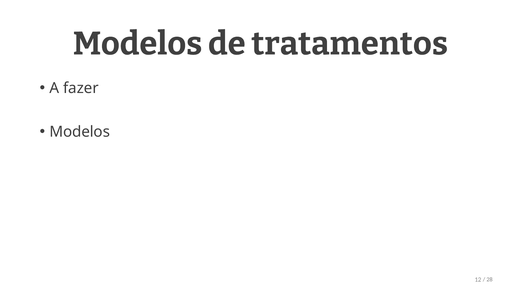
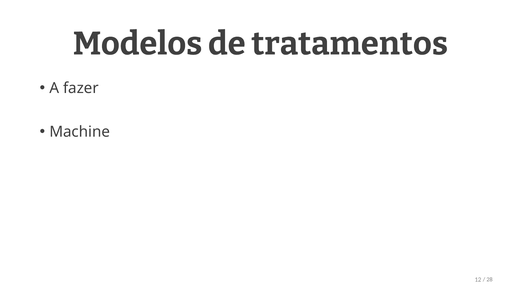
Modelos at (80, 132): Modelos -> Machine
